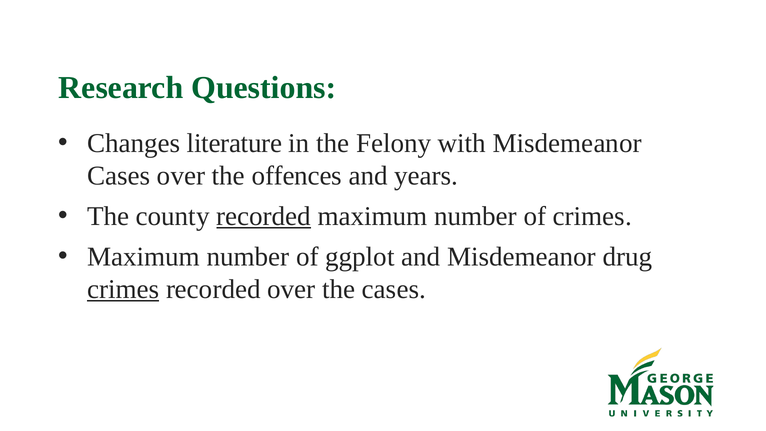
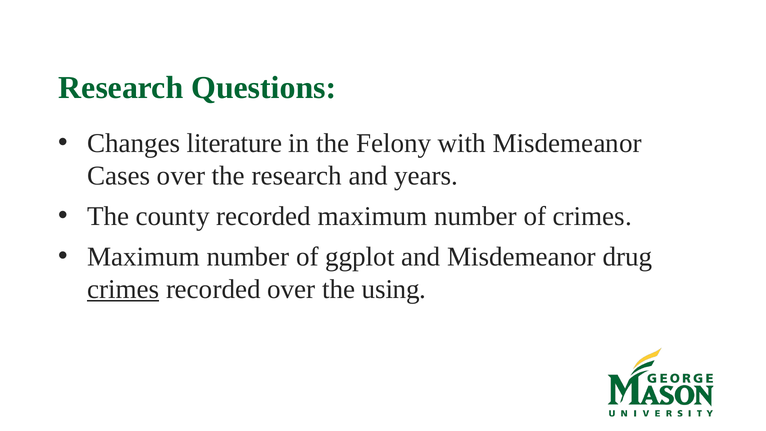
the offences: offences -> research
recorded at (264, 216) underline: present -> none
the cases: cases -> using
